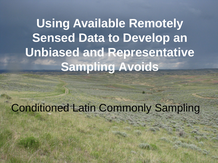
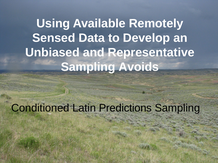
Commonly: Commonly -> Predictions
